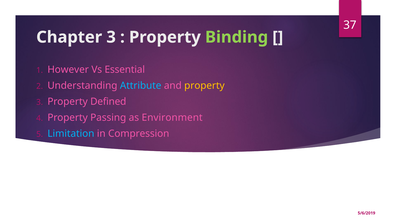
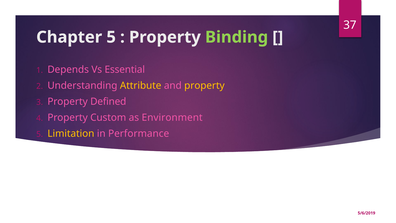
Chapter 3: 3 -> 5
However: However -> Depends
Attribute colour: light blue -> yellow
Passing: Passing -> Custom
Limitation colour: light blue -> yellow
Compression: Compression -> Performance
